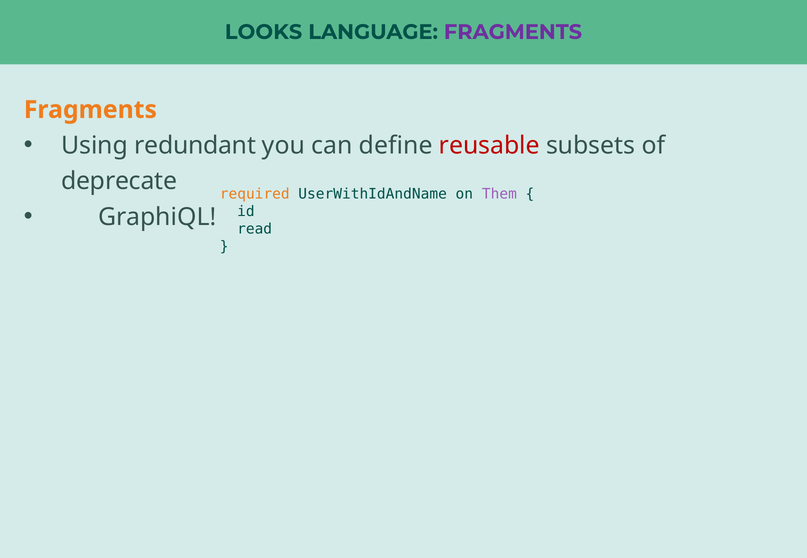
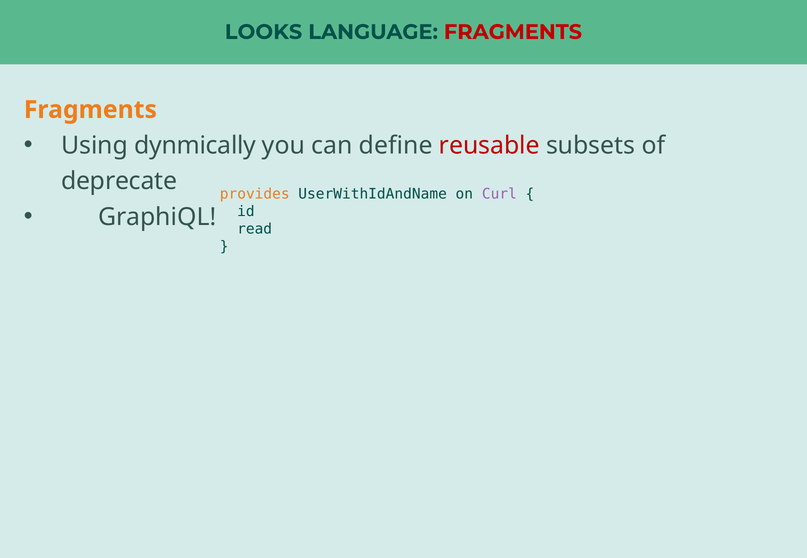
FRAGMENTS at (513, 32) colour: purple -> red
redundant: redundant -> dynmically
required: required -> provides
Them: Them -> Curl
